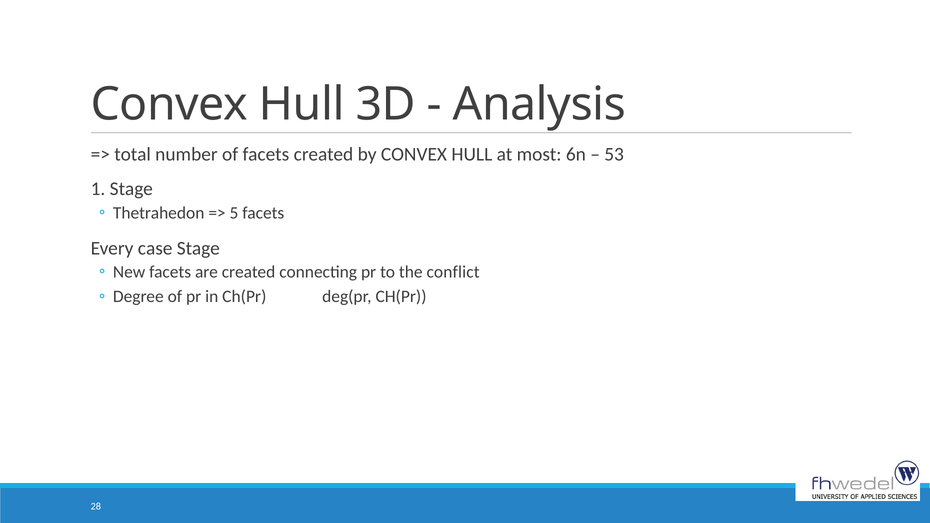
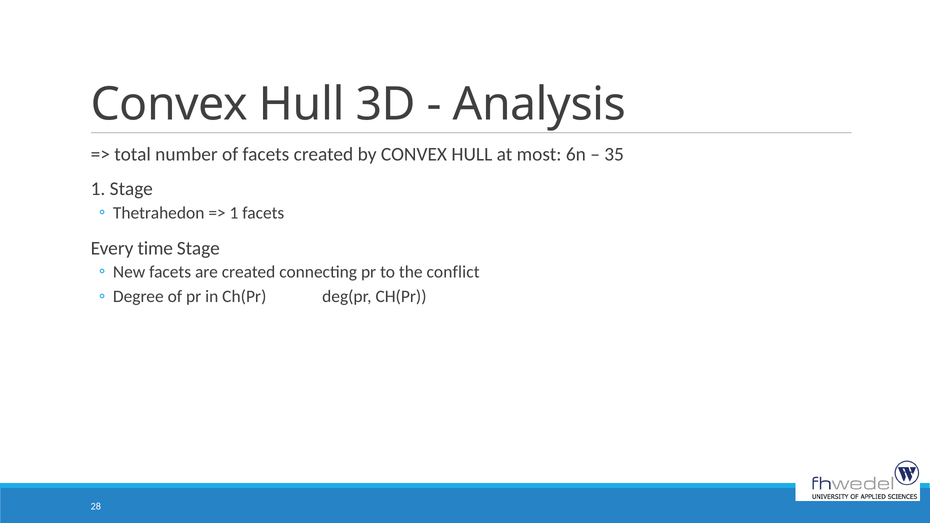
53: 53 -> 35
5 at (234, 213): 5 -> 1
case: case -> time
